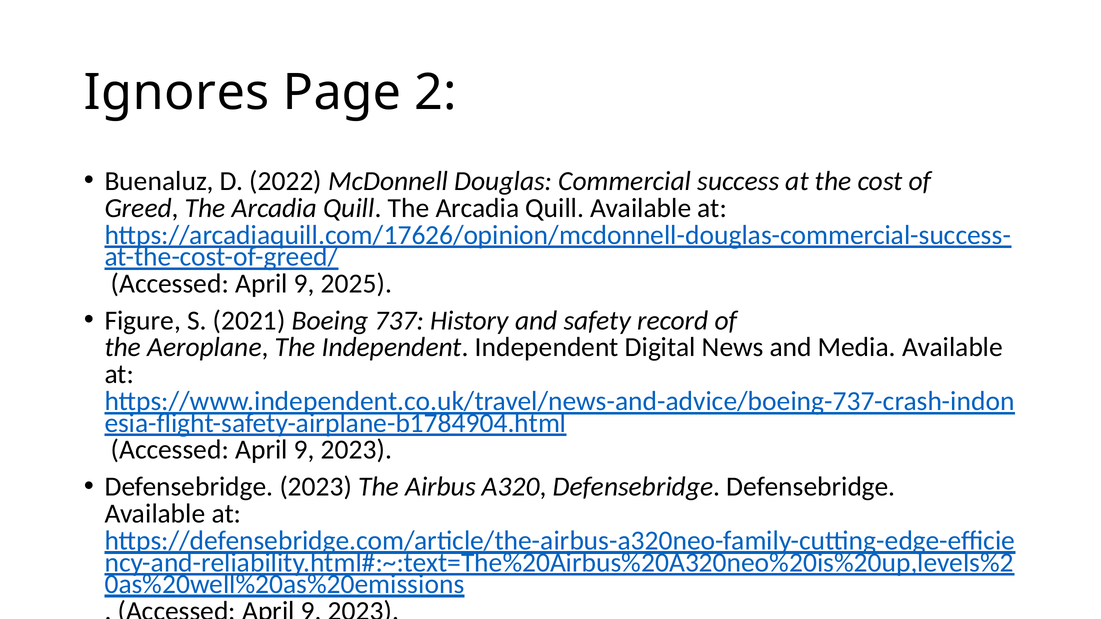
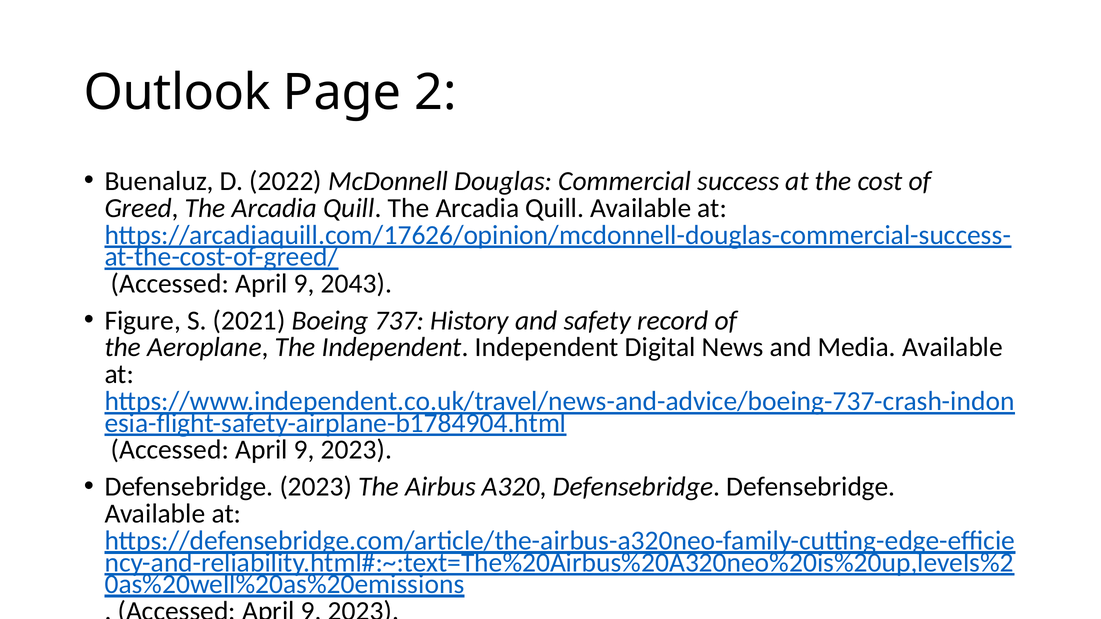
Ignores: Ignores -> Outlook
2025: 2025 -> 2043
